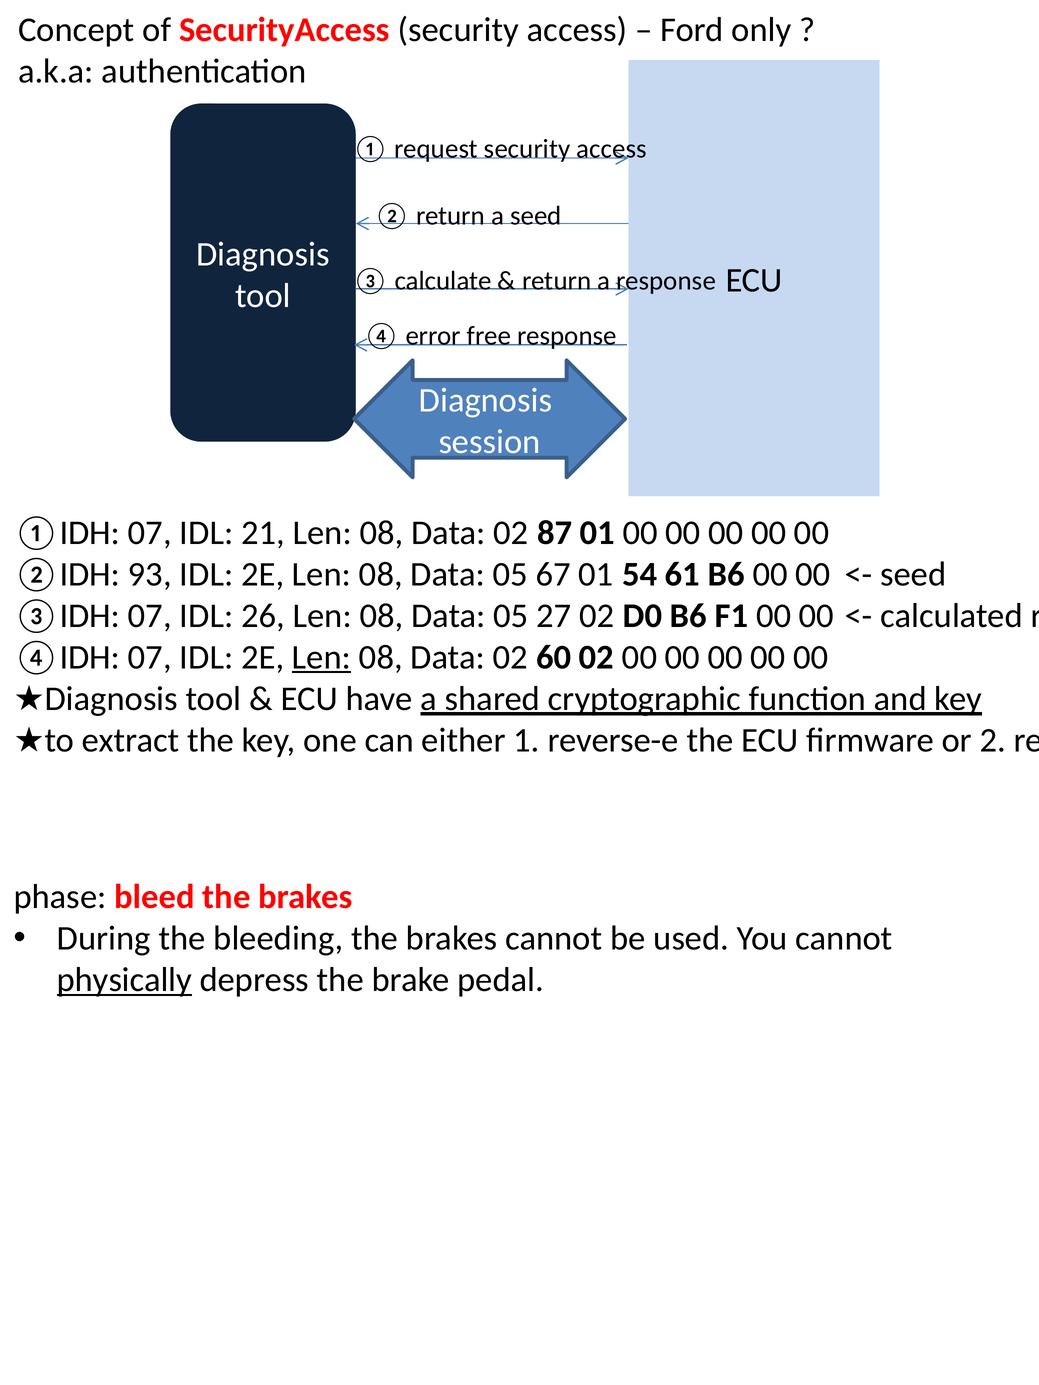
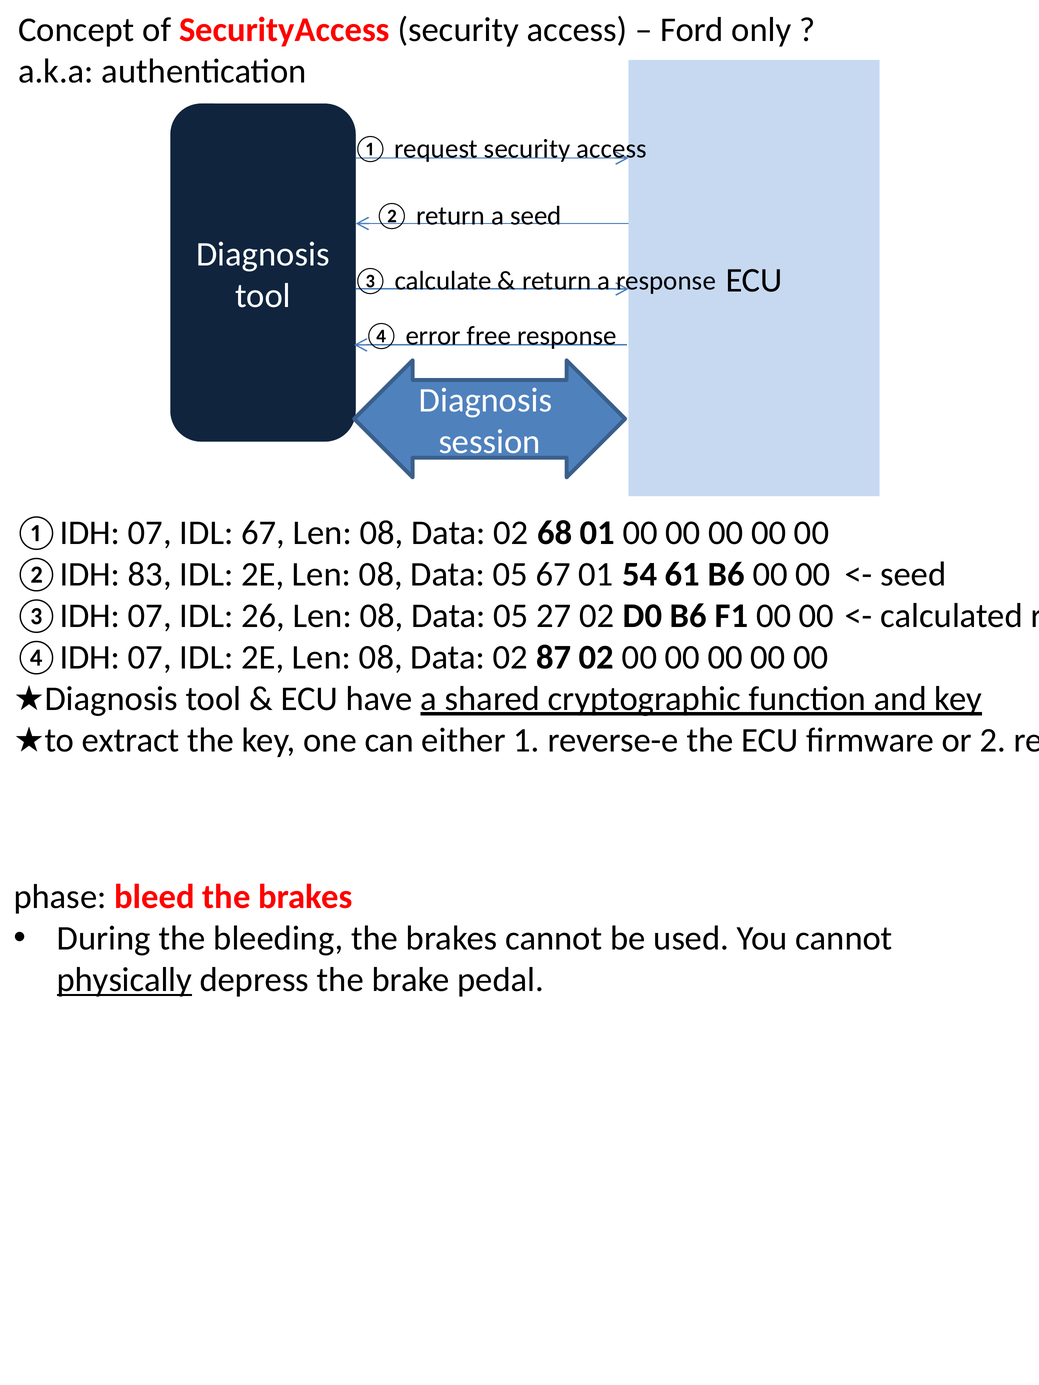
IDL 21: 21 -> 67
87: 87 -> 68
93: 93 -> 83
Len at (322, 657) underline: present -> none
60: 60 -> 87
